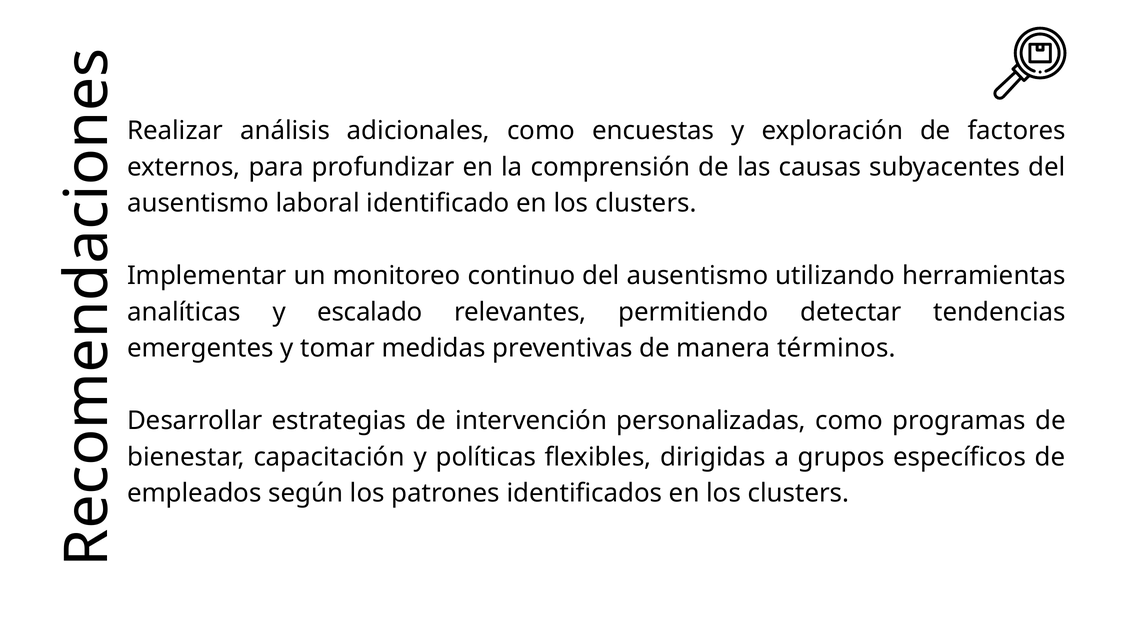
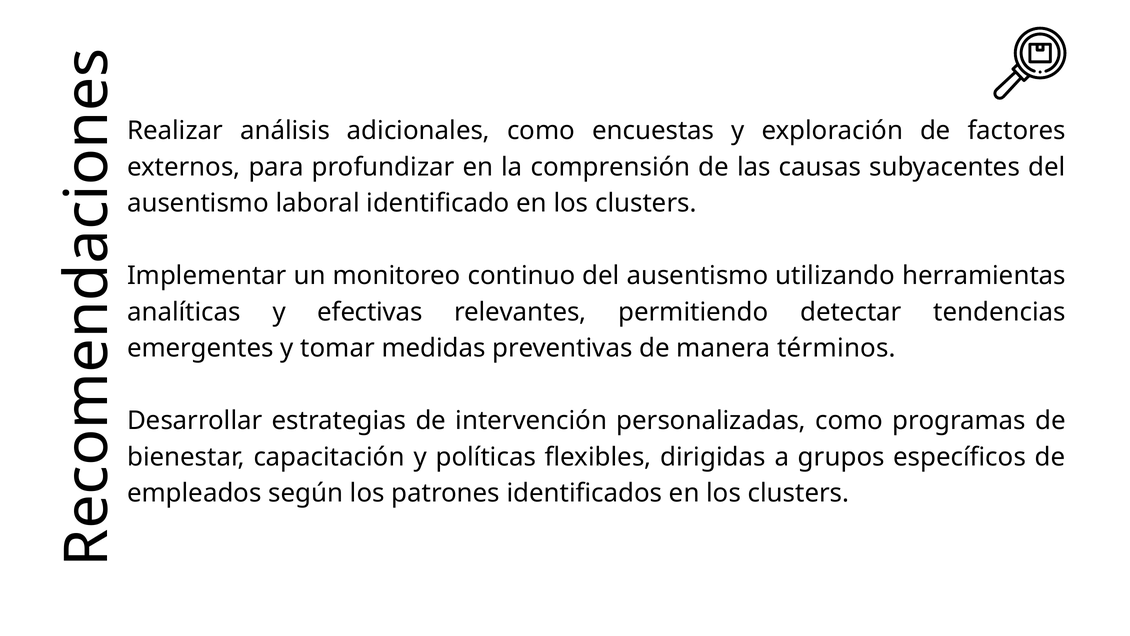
escalado: escalado -> efectivas
